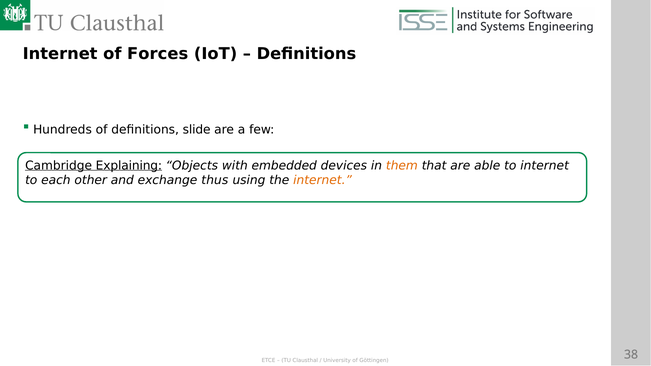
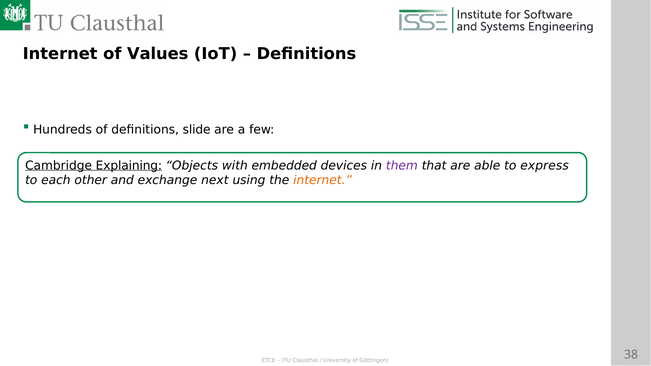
Forces: Forces -> Values
them colour: orange -> purple
to internet: internet -> express
thus: thus -> next
